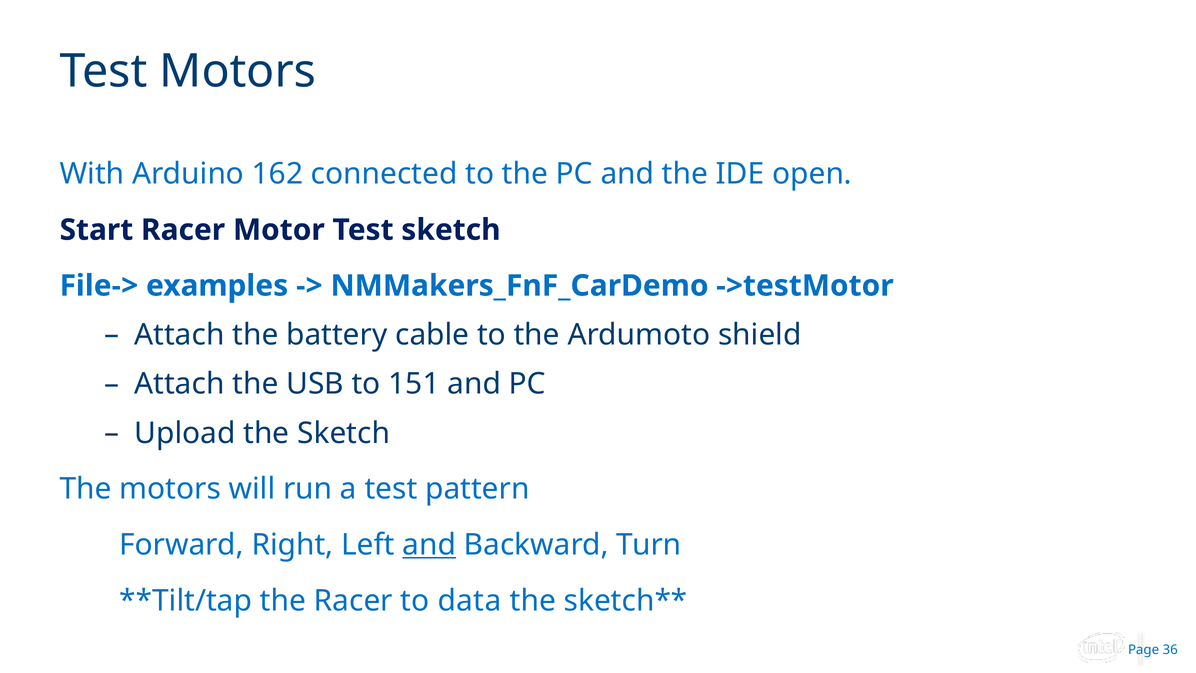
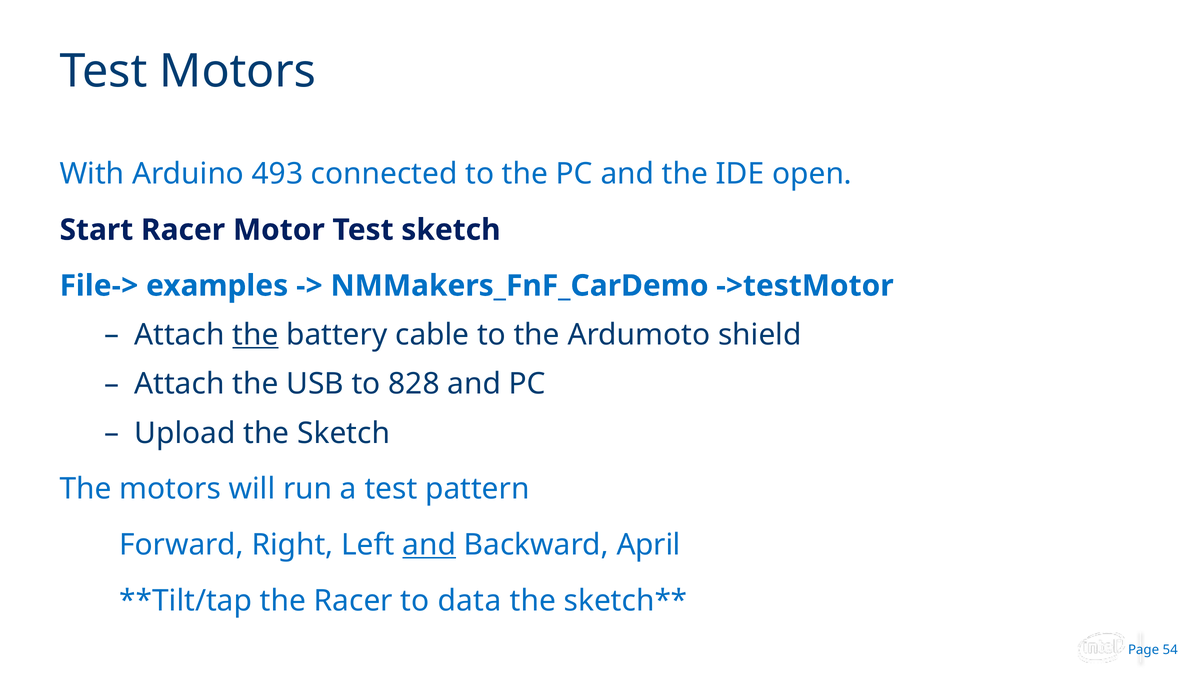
162: 162 -> 493
the at (255, 335) underline: none -> present
151: 151 -> 828
Turn: Turn -> April
36: 36 -> 54
